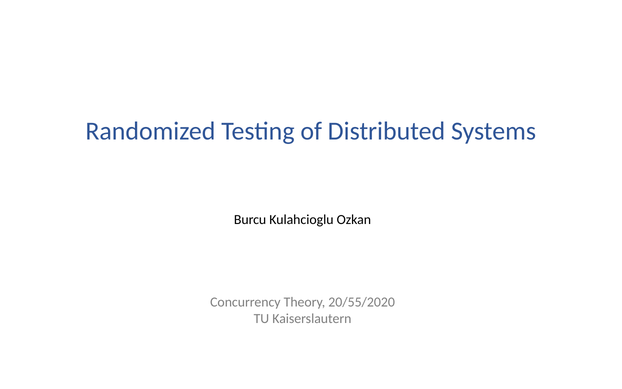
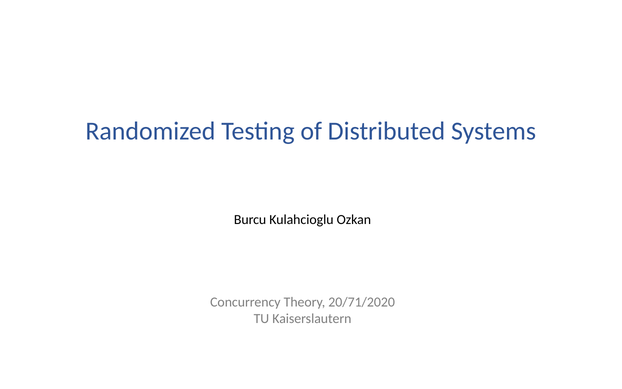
20/55/2020: 20/55/2020 -> 20/71/2020
